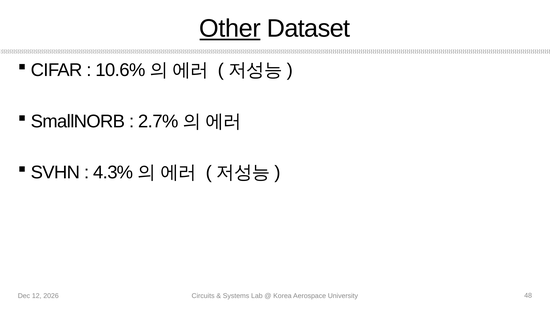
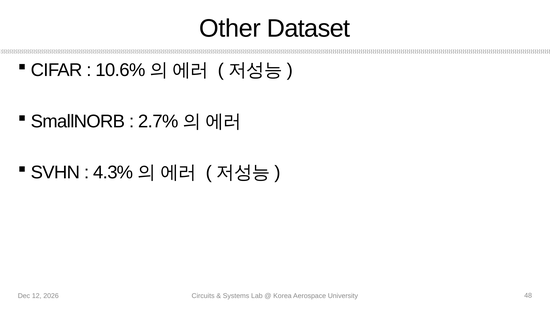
Other underline: present -> none
